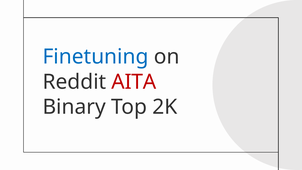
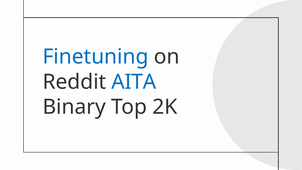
AITA colour: red -> blue
